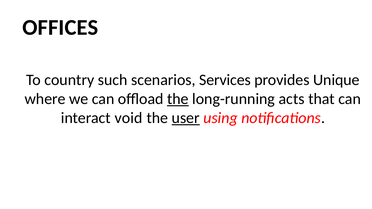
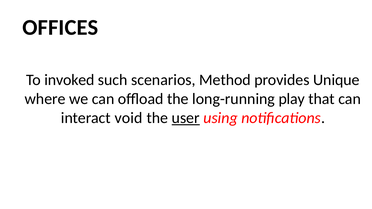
country: country -> invoked
Services: Services -> Method
the at (178, 99) underline: present -> none
acts: acts -> play
